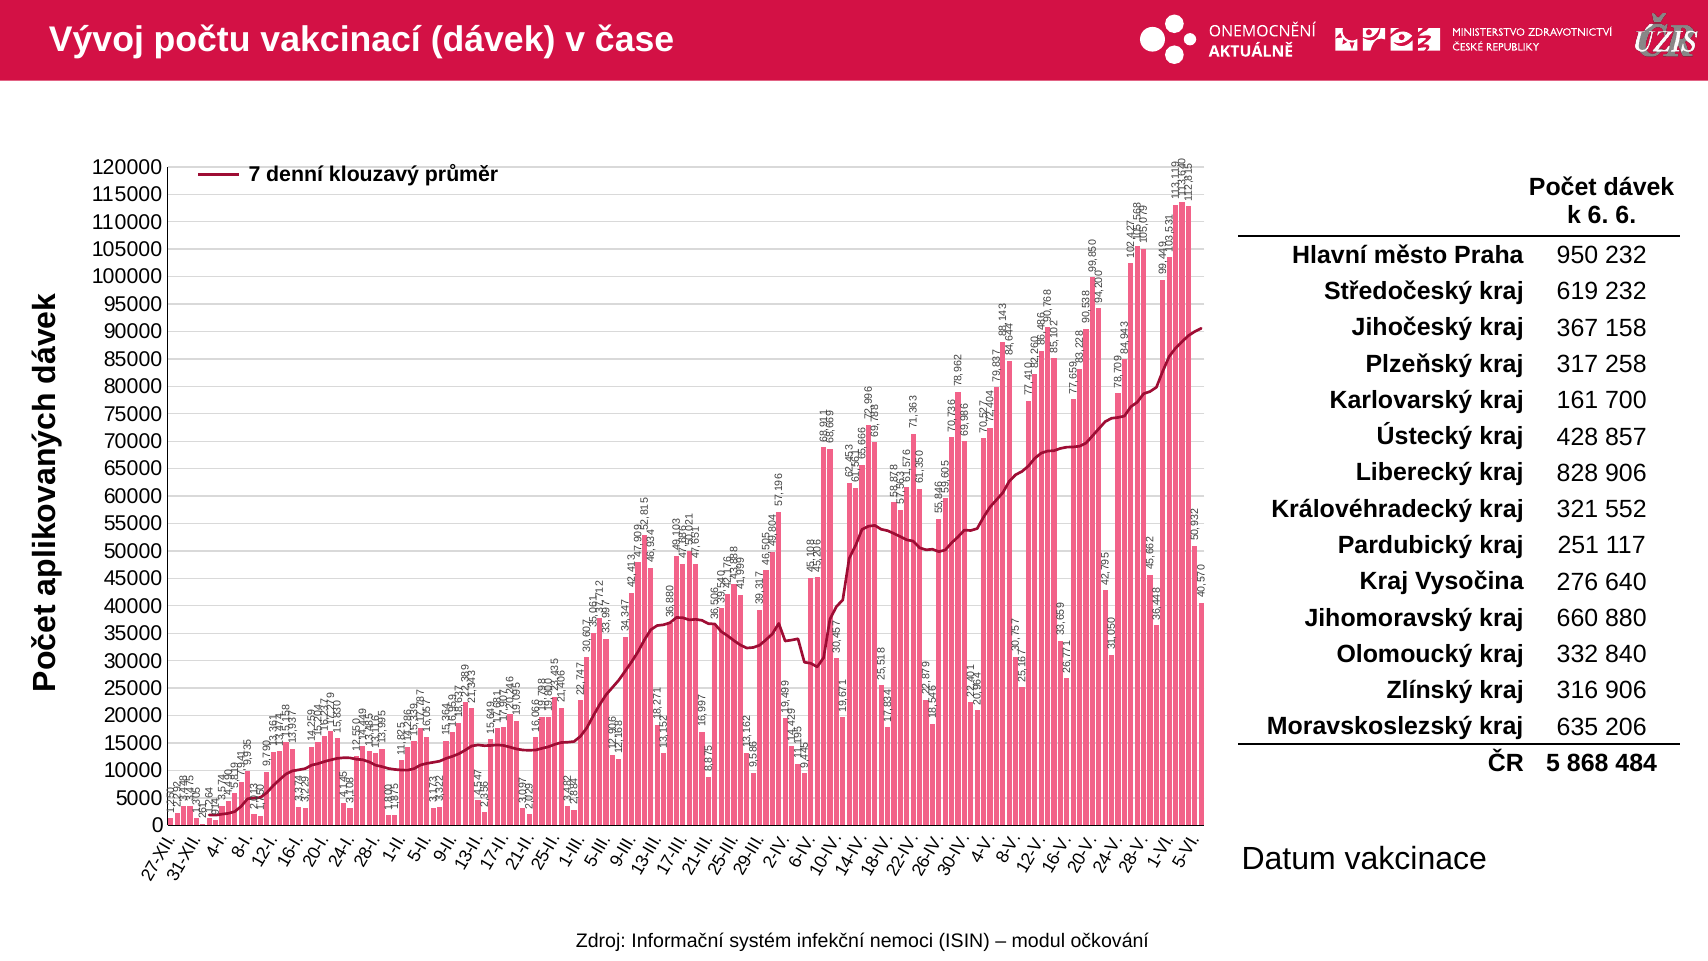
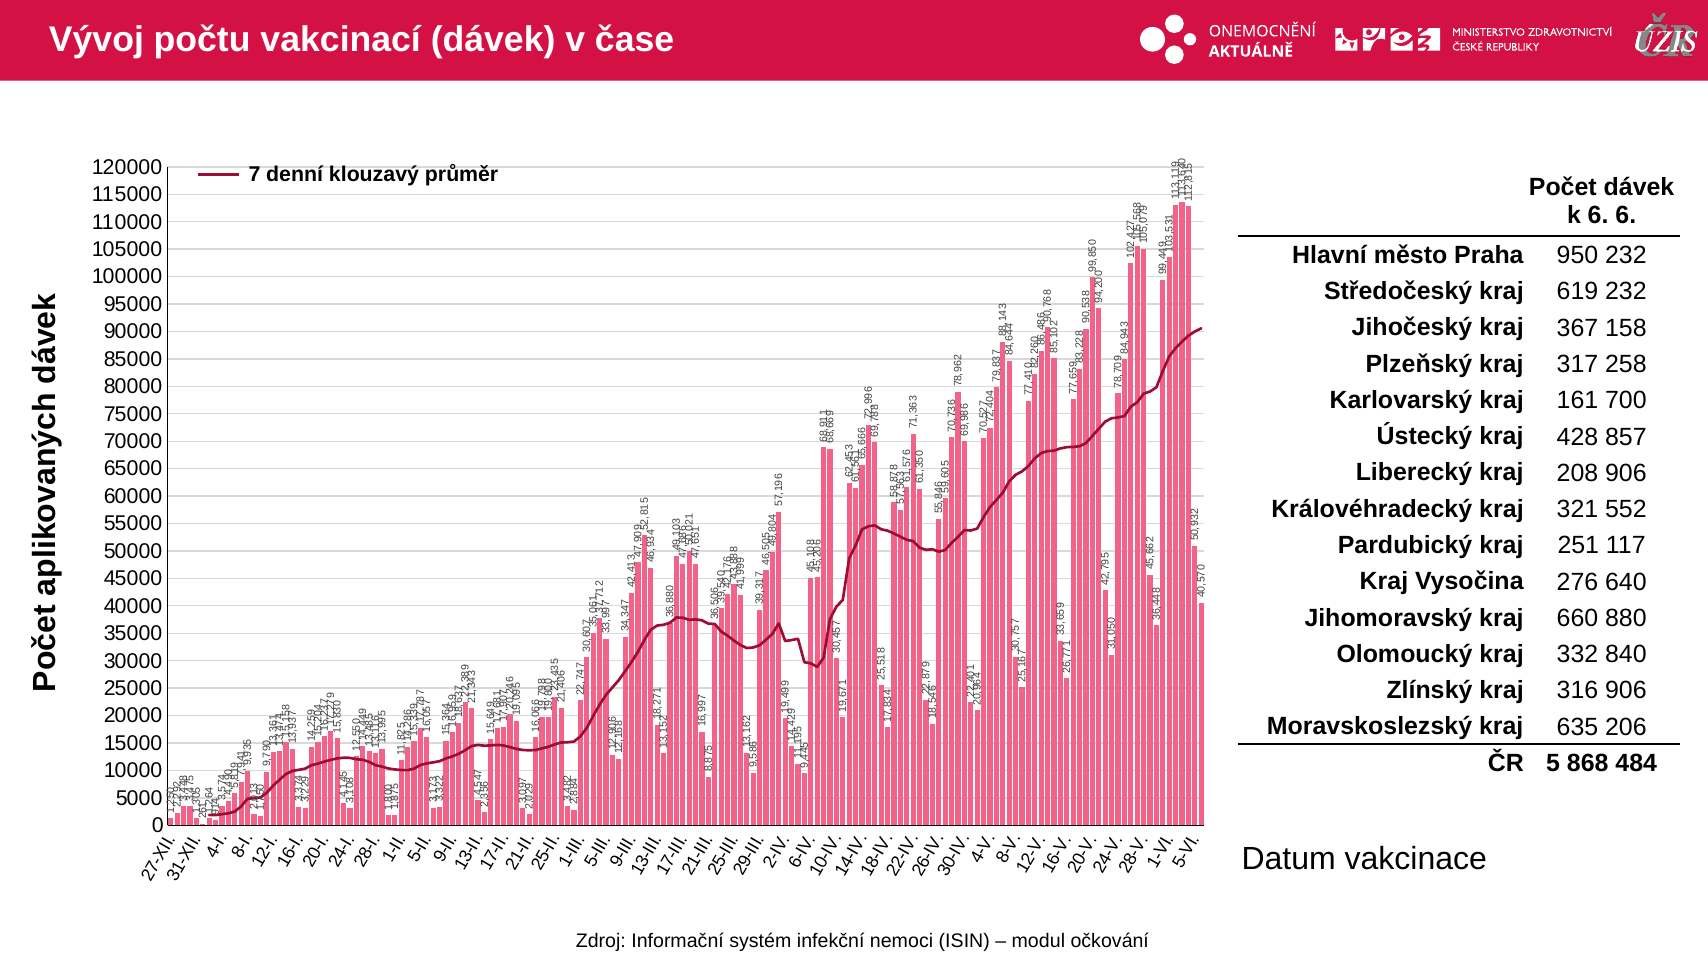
828: 828 -> 208
